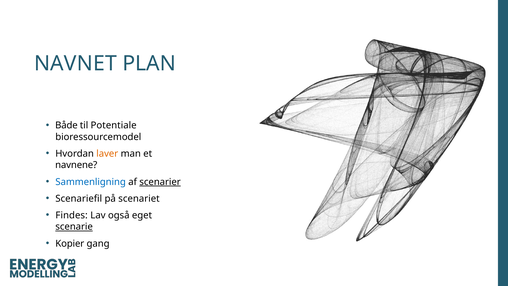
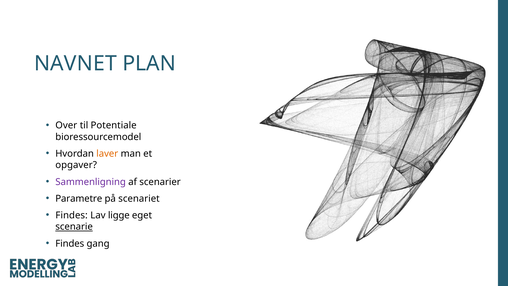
Både: Både -> Over
navnene: navnene -> opgaver
Sammenligning colour: blue -> purple
scenarier underline: present -> none
Scenariefil: Scenariefil -> Parametre
også: også -> ligge
Kopier at (70, 243): Kopier -> Findes
